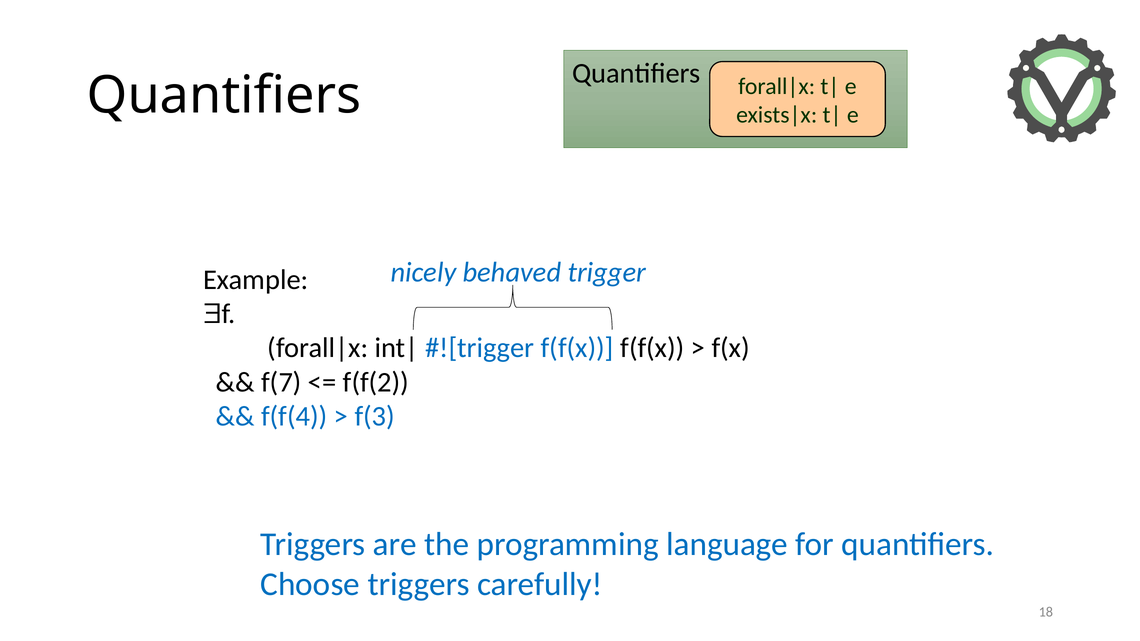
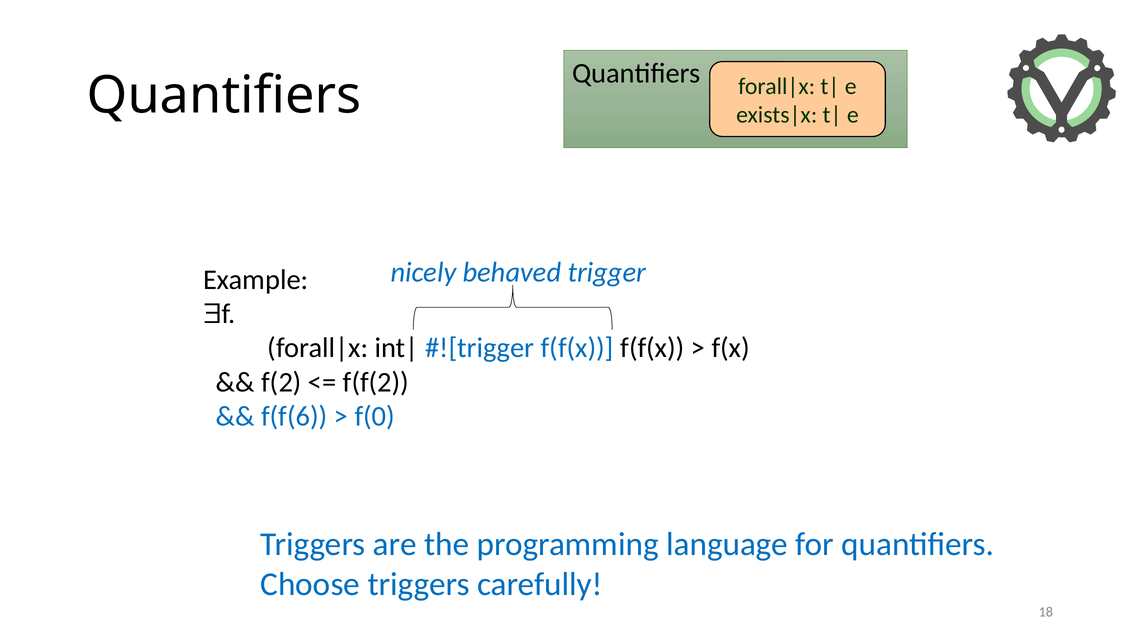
f(7: f(7 -> f(2
f(f(4: f(f(4 -> f(f(6
f(3: f(3 -> f(0
